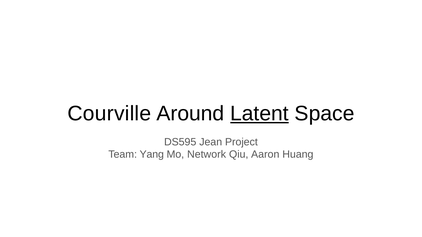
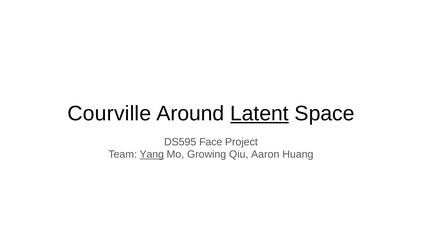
Jean: Jean -> Face
Yang underline: none -> present
Network: Network -> Growing
